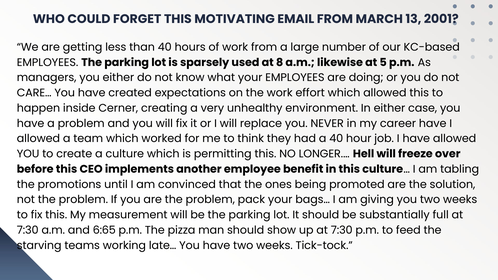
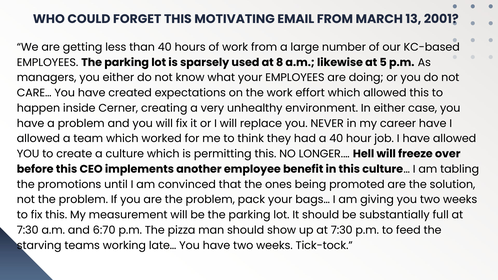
6:65: 6:65 -> 6:70
